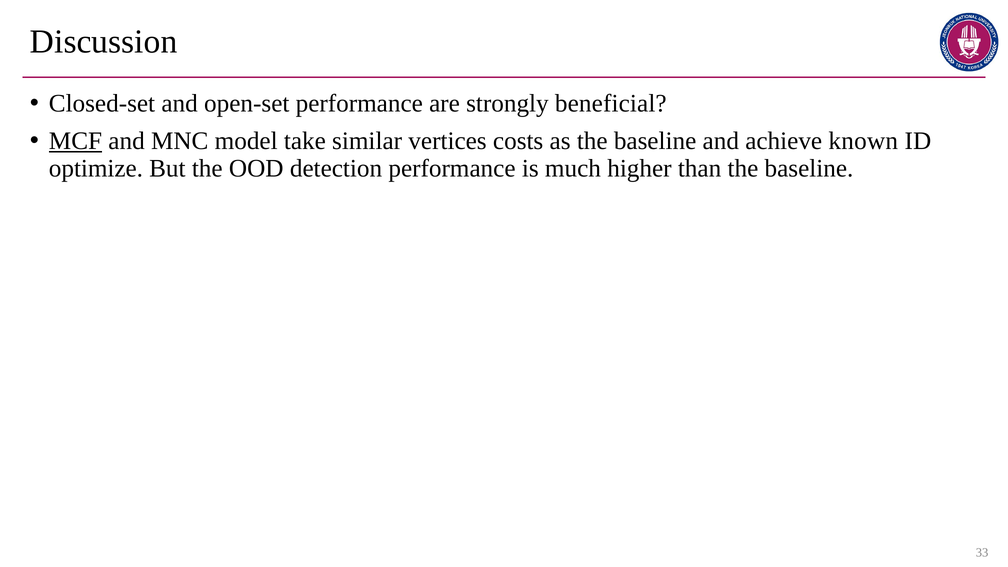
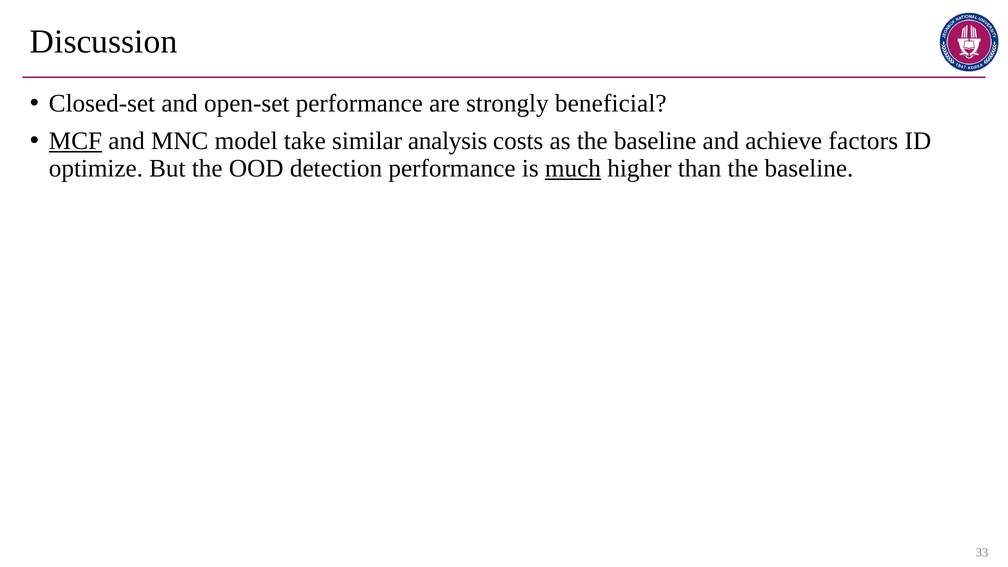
vertices: vertices -> analysis
known: known -> factors
much underline: none -> present
